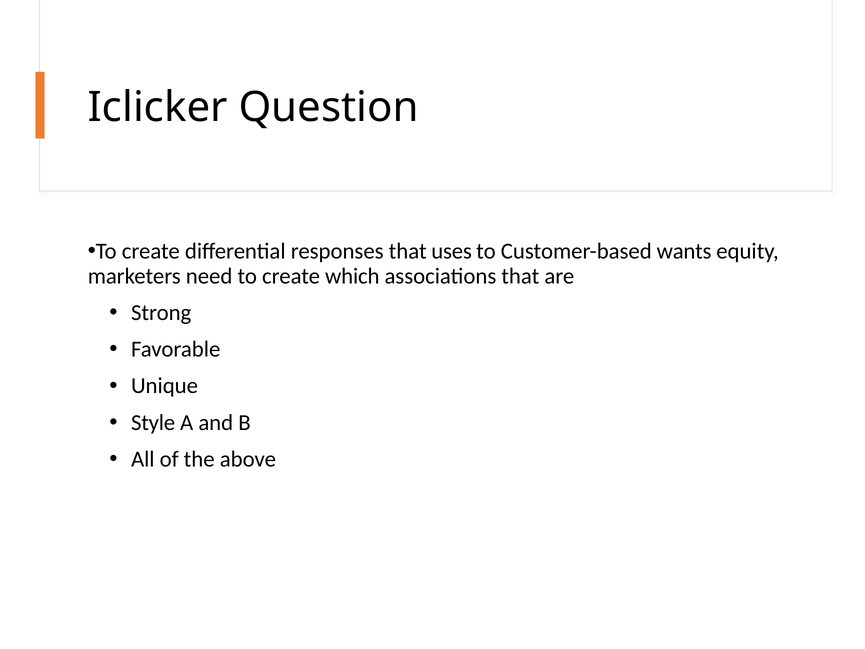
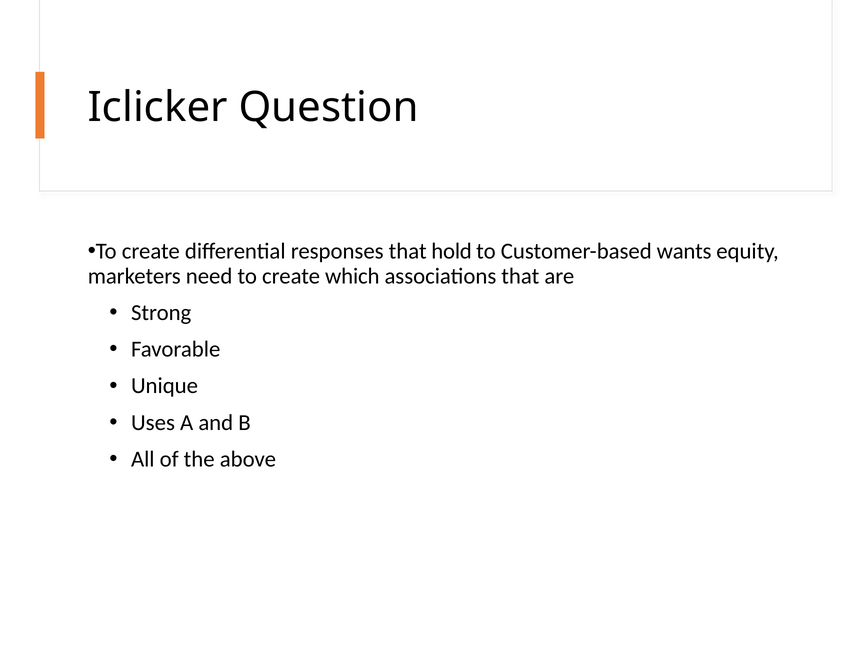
uses: uses -> hold
Style: Style -> Uses
